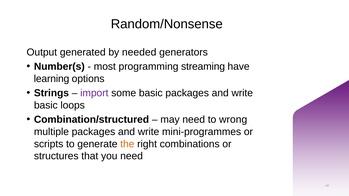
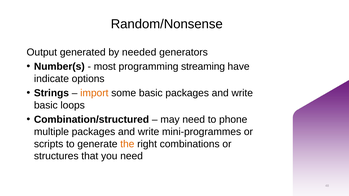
learning: learning -> indicate
import colour: purple -> orange
wrong: wrong -> phone
